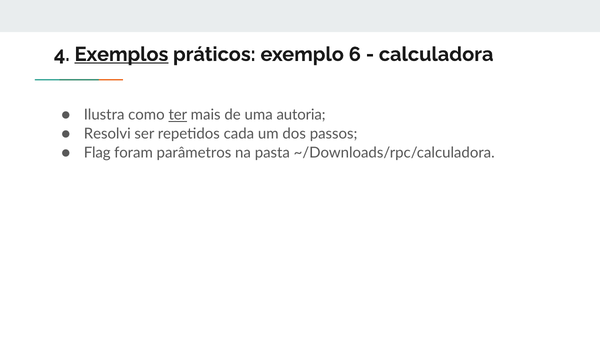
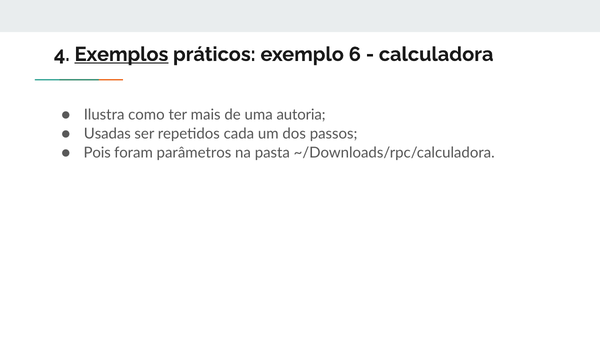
ter underline: present -> none
Resolvi: Resolvi -> Usadas
Flag: Flag -> Pois
